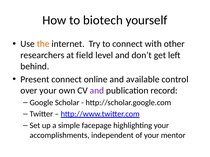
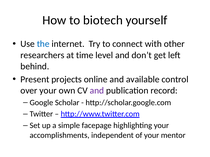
the colour: orange -> blue
field: field -> time
Present connect: connect -> projects
